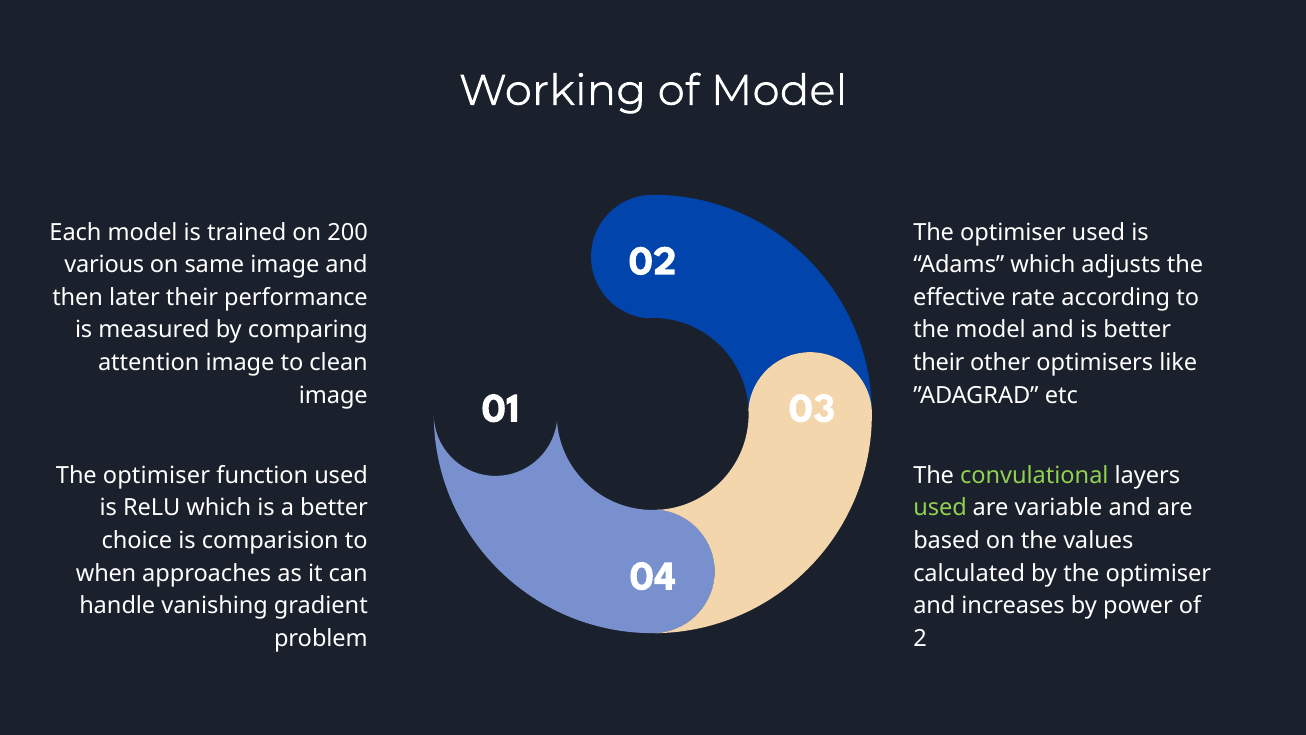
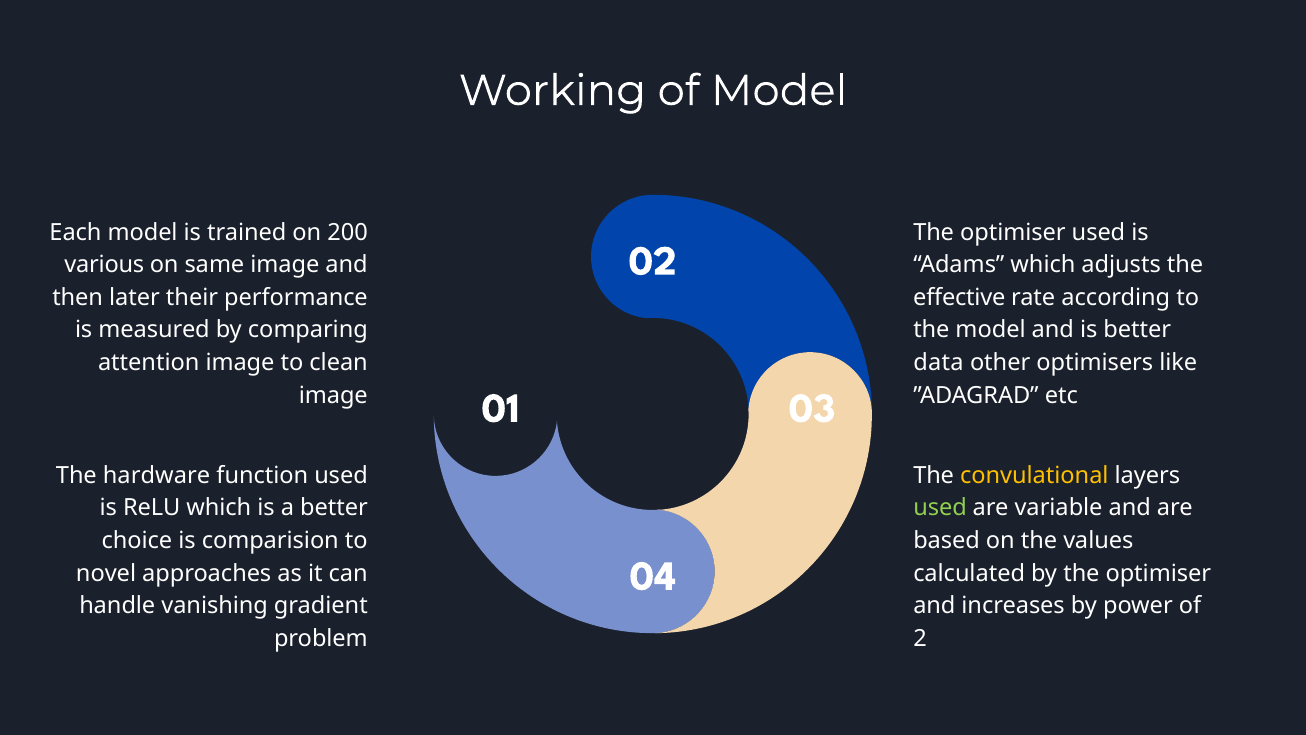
their at (939, 363): their -> data
optimiser at (156, 475): optimiser -> hardware
convulational colour: light green -> yellow
when: when -> novel
